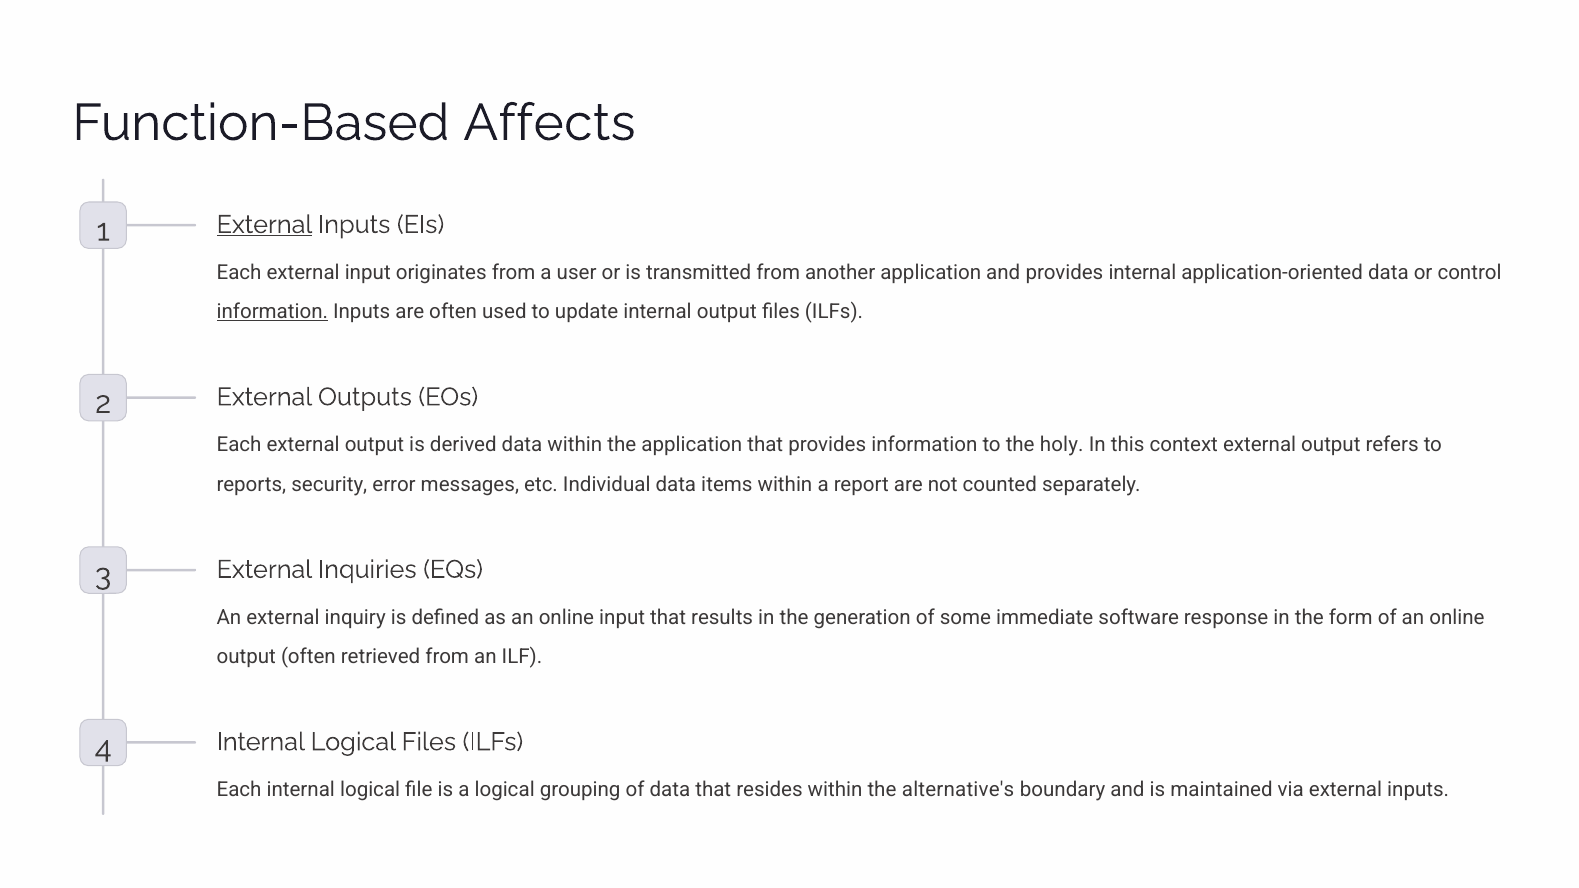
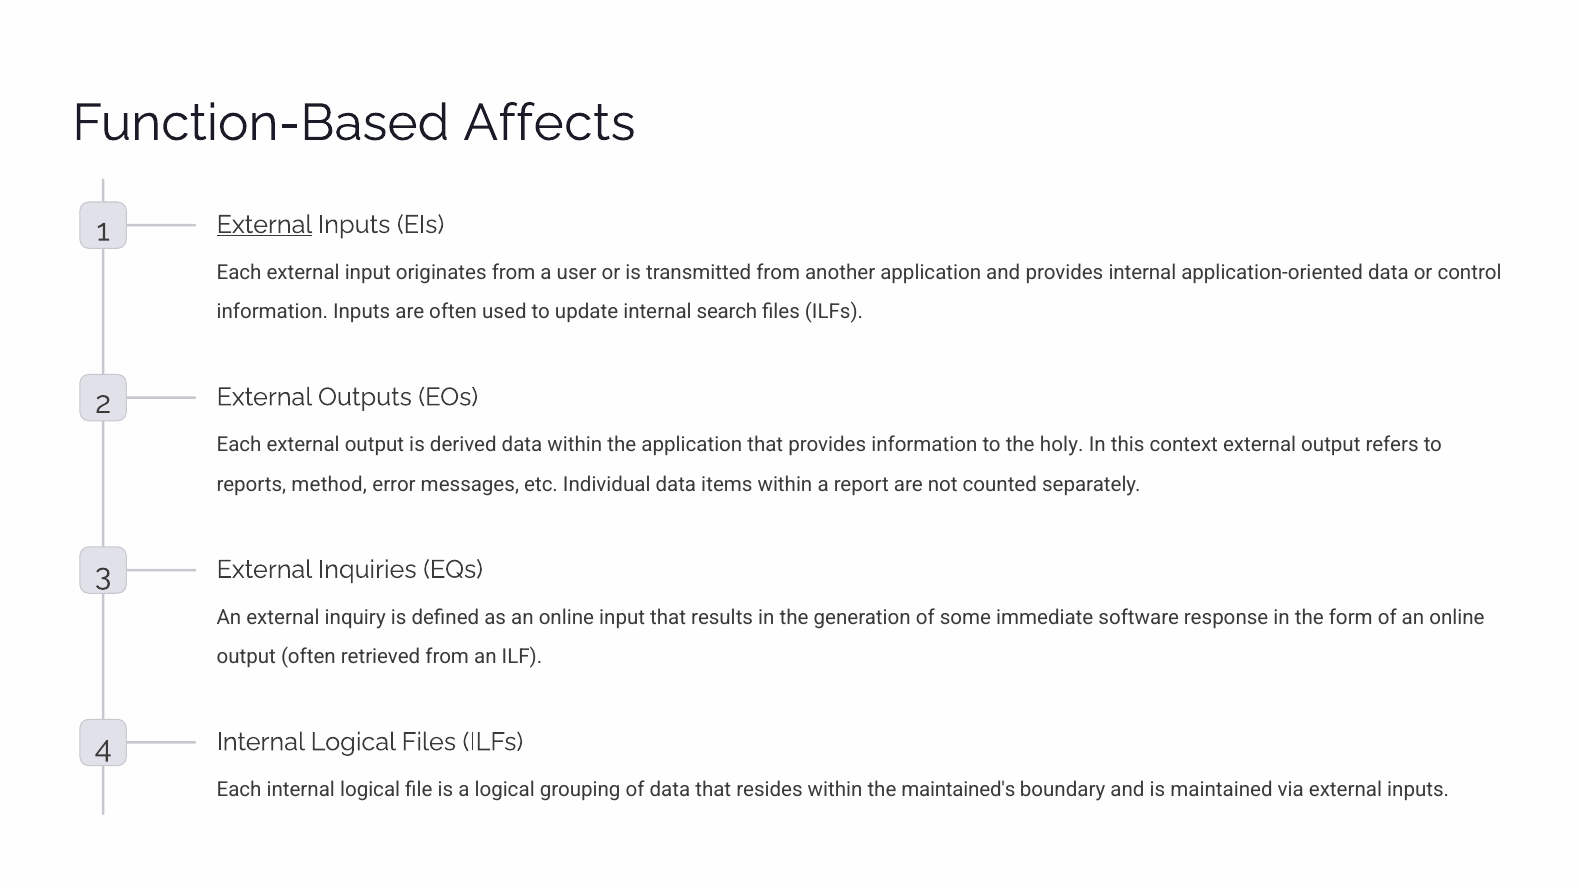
information at (272, 312) underline: present -> none
internal output: output -> search
security: security -> method
alternative's: alternative's -> maintained's
